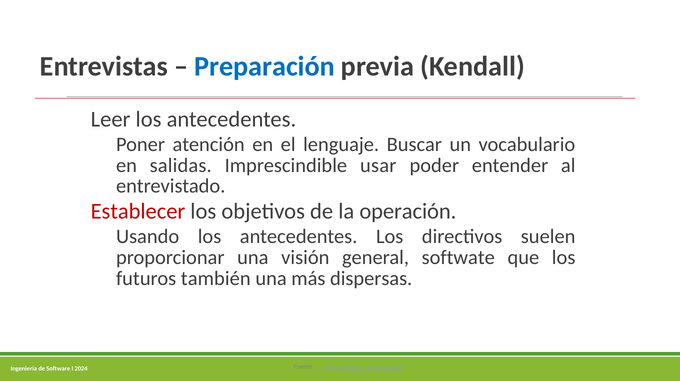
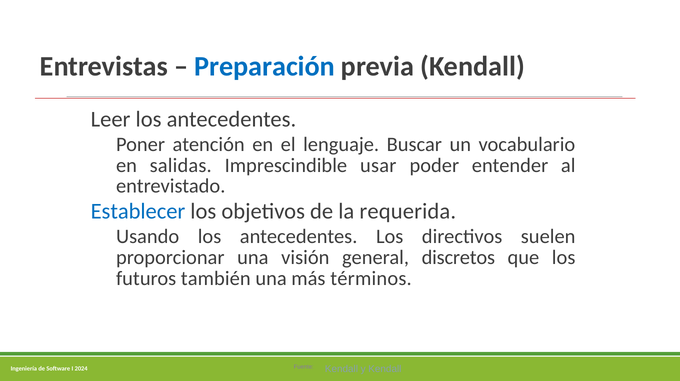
Establecer colour: red -> blue
operación: operación -> requerida
softwate: softwate -> discretos
dispersas: dispersas -> términos
